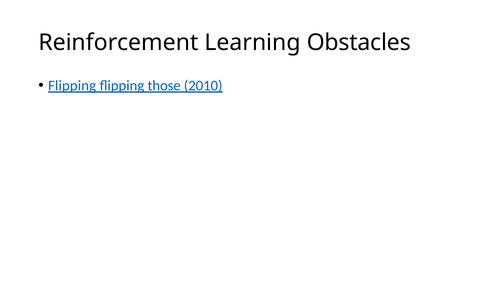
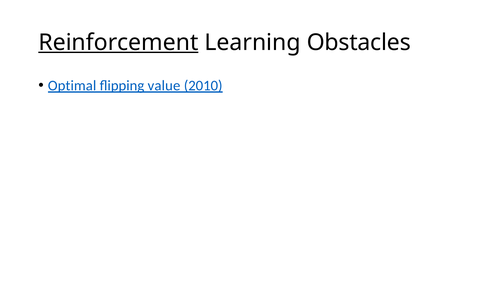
Reinforcement underline: none -> present
Flipping at (72, 85): Flipping -> Optimal
those: those -> value
